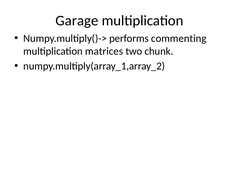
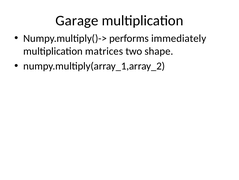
commenting: commenting -> immediately
chunk: chunk -> shape
